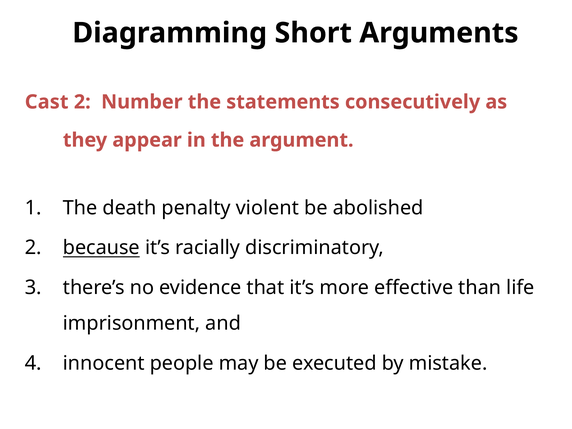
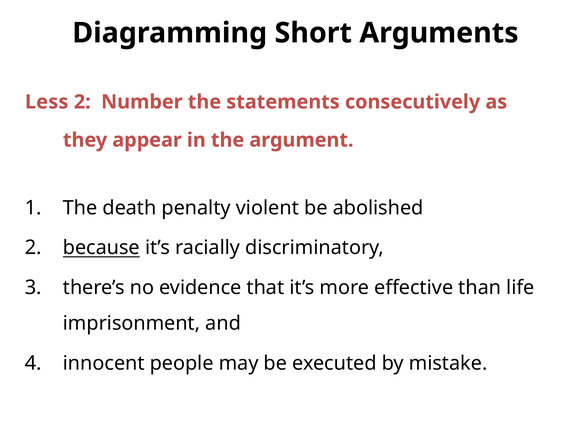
Cast: Cast -> Less
